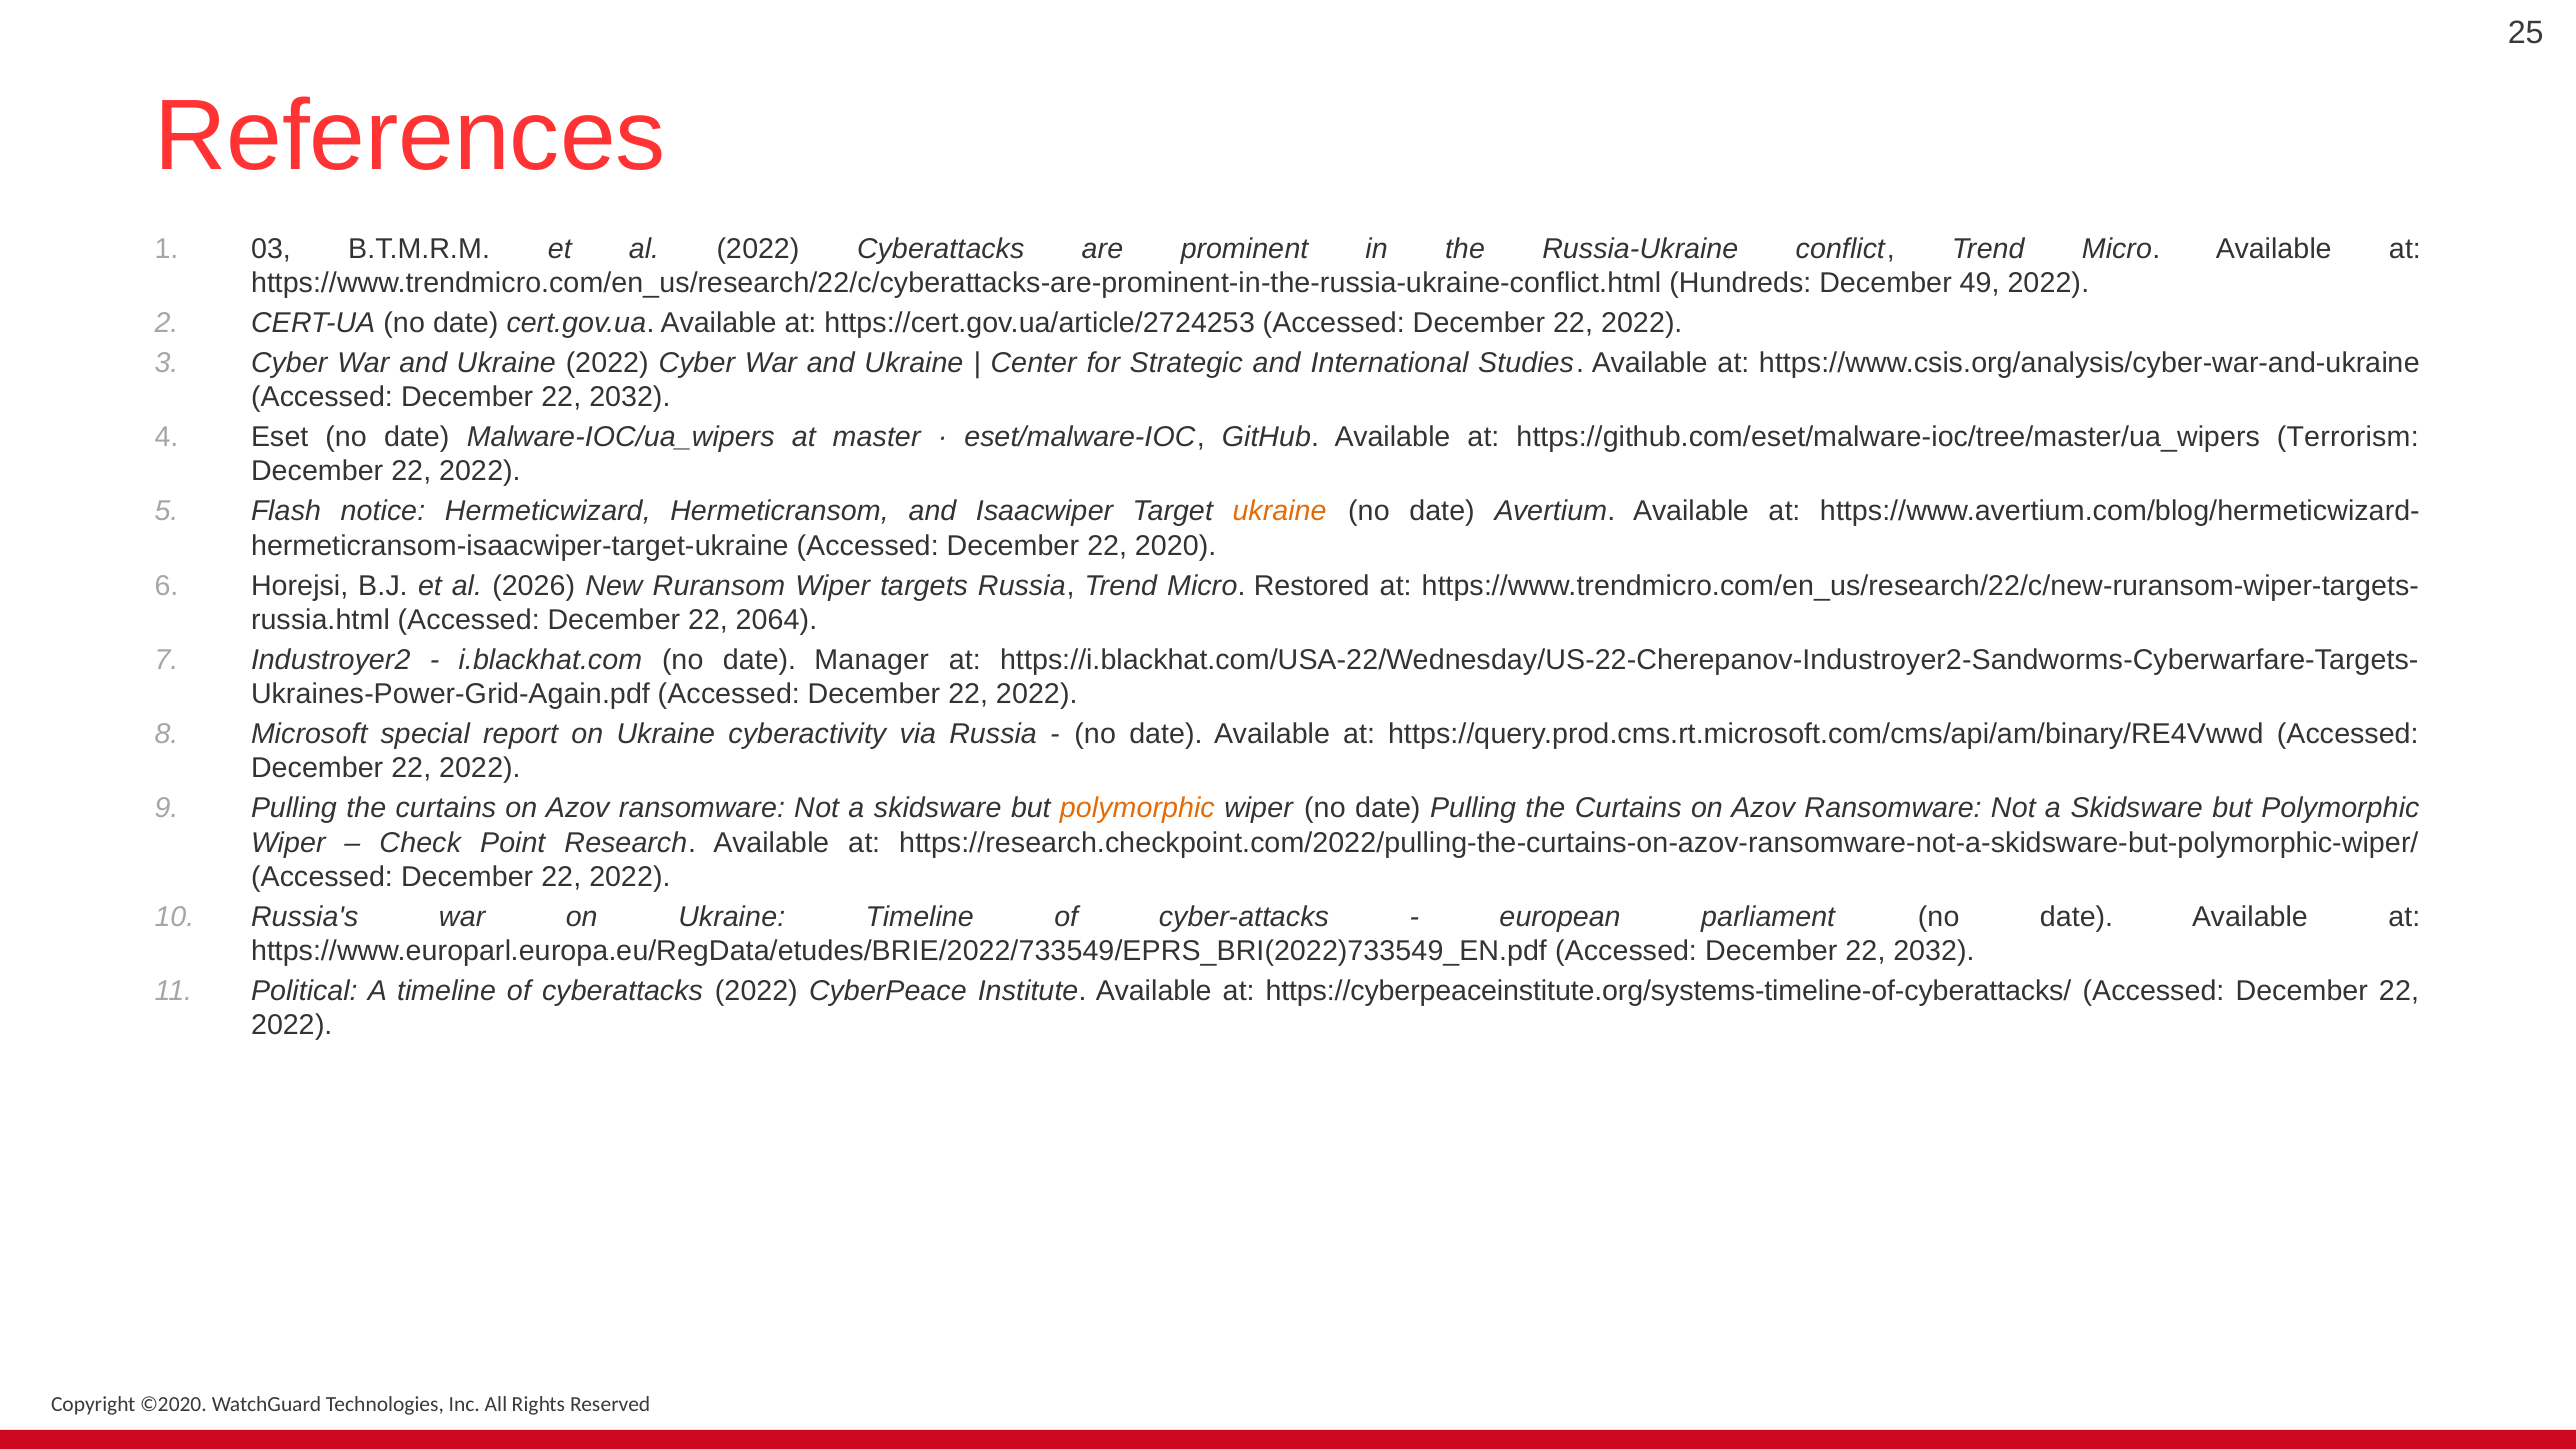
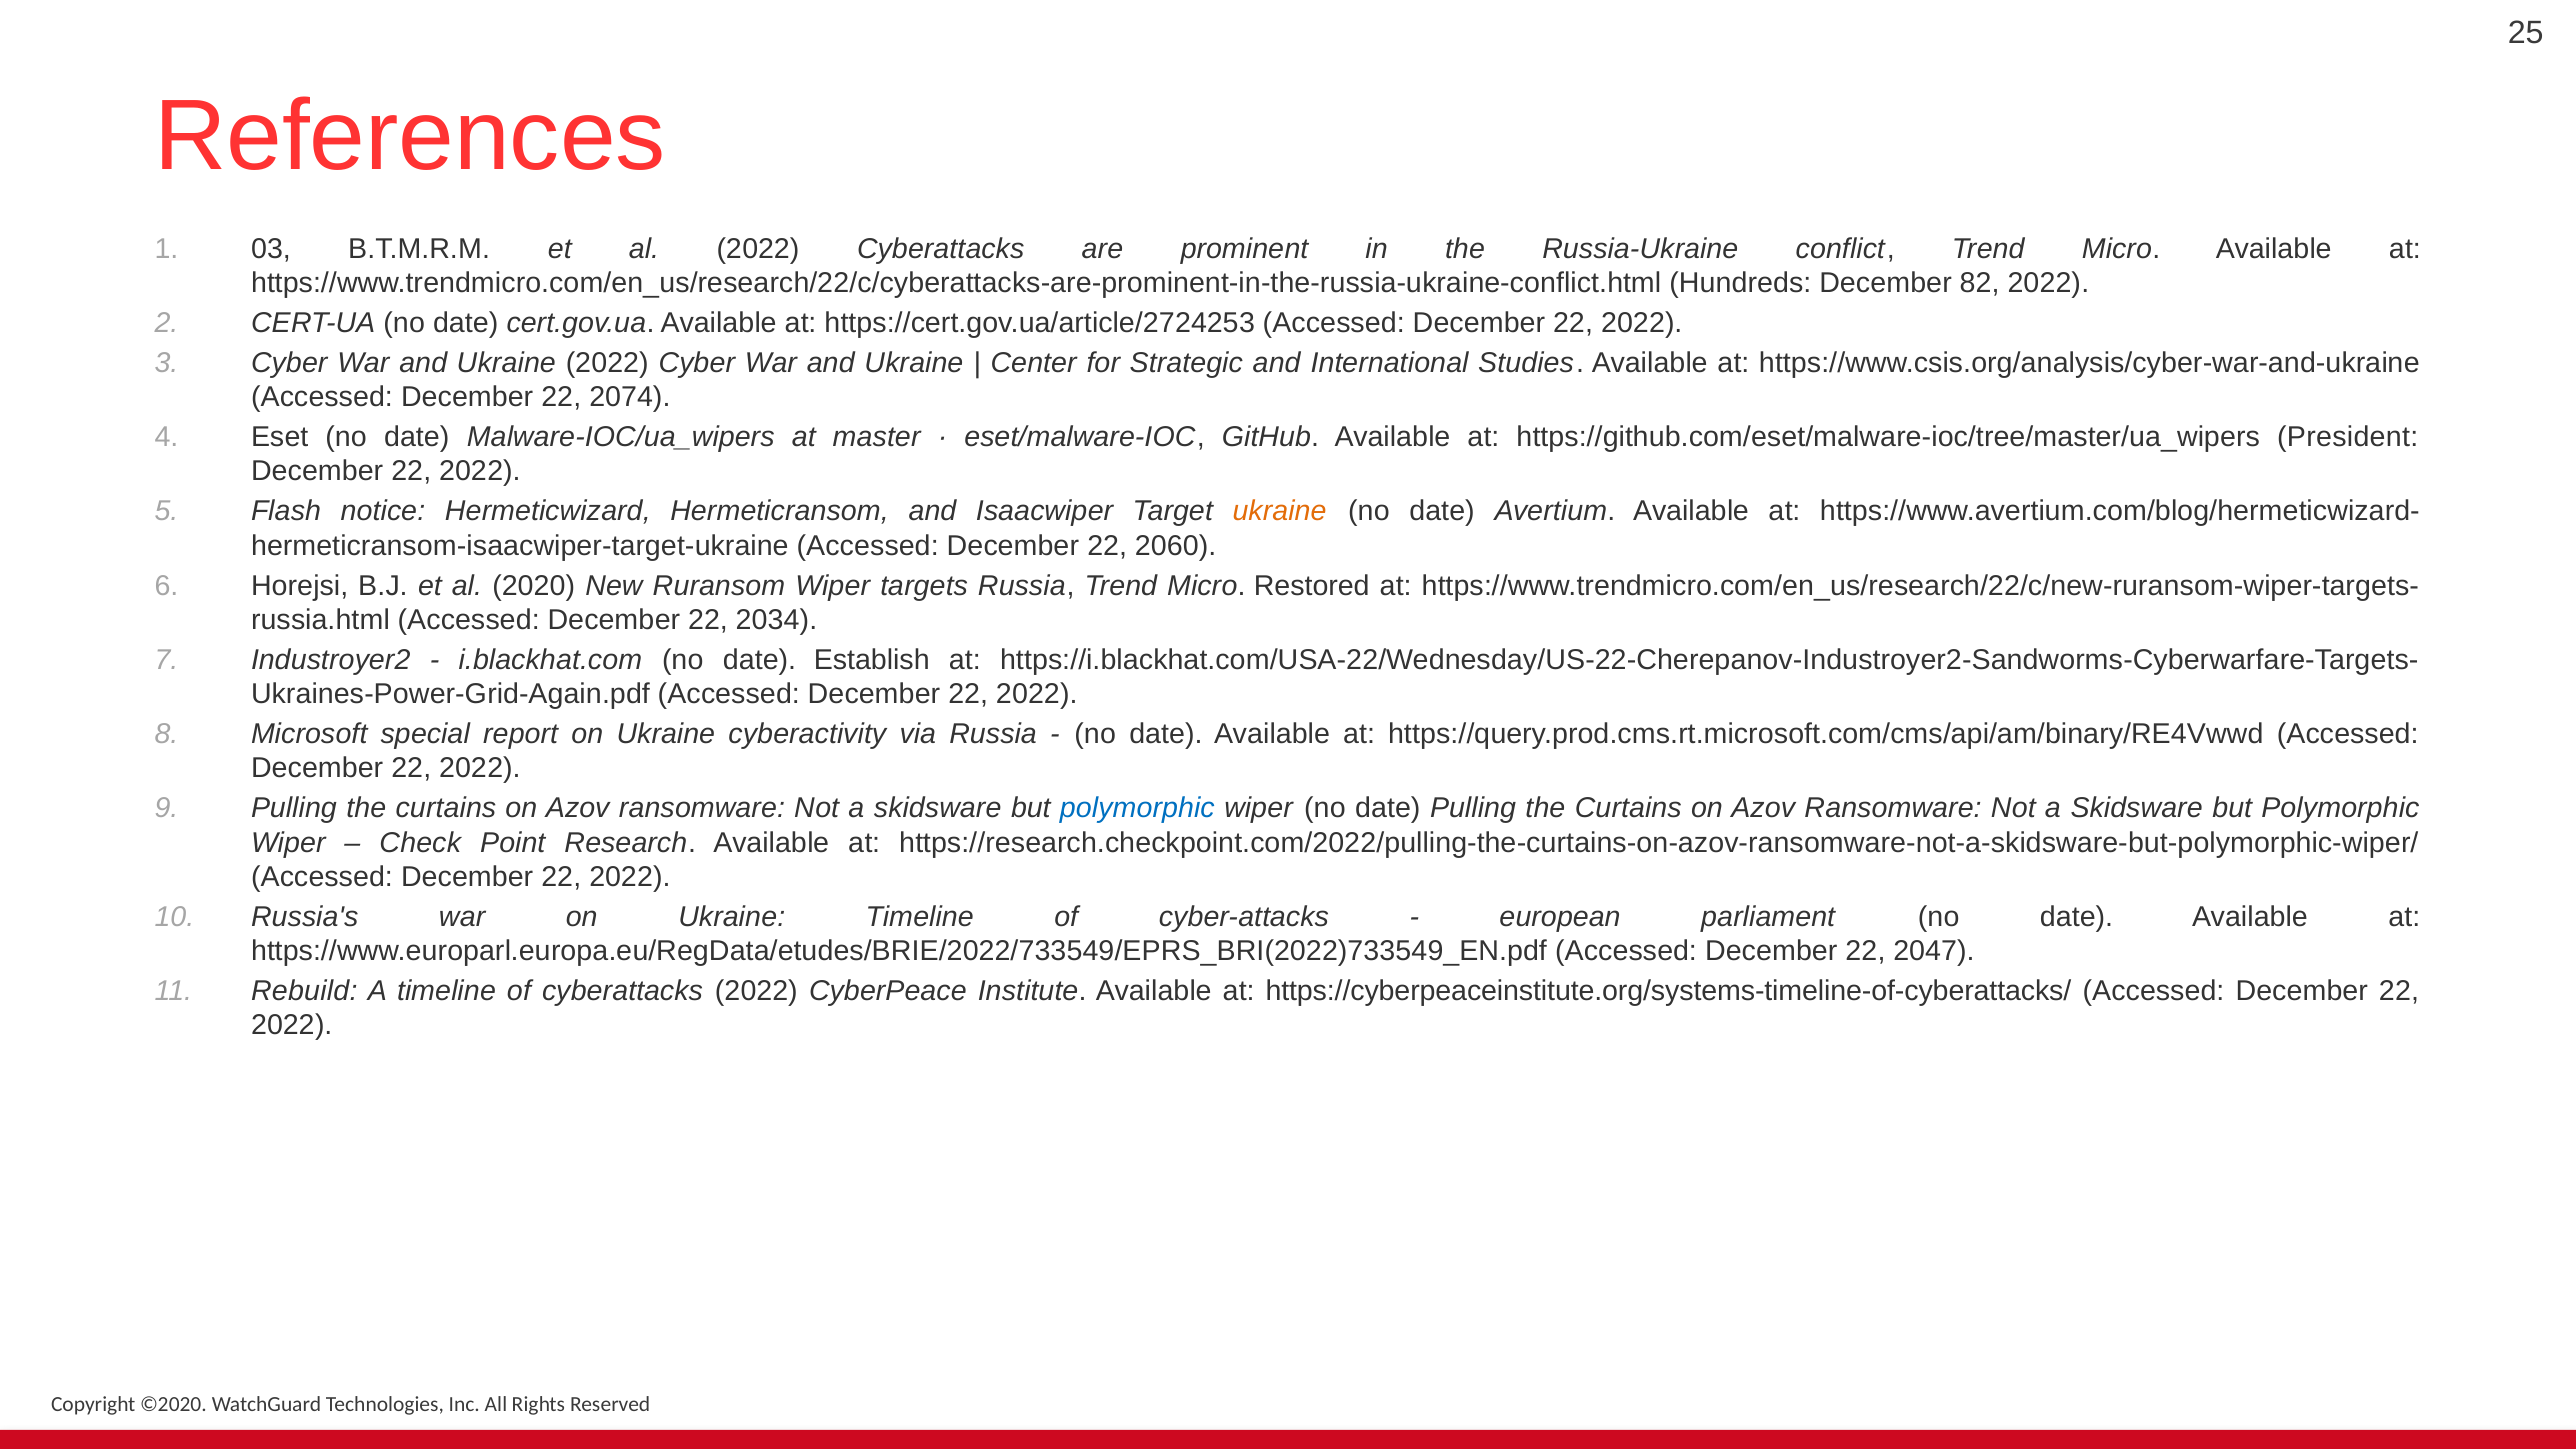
49: 49 -> 82
2032 at (630, 397): 2032 -> 2074
Terrorism: Terrorism -> President
2020: 2020 -> 2060
2026: 2026 -> 2020
2064: 2064 -> 2034
Manager: Manager -> Establish
polymorphic at (1137, 808) colour: orange -> blue
2032 at (1934, 951): 2032 -> 2047
Political: Political -> Rebuild
